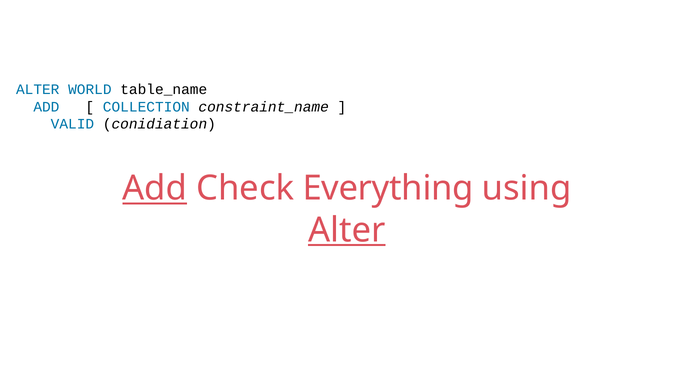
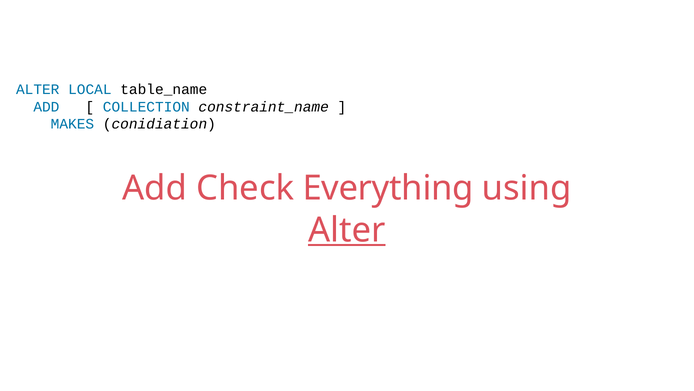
WORLD: WORLD -> LOCAL
VALID: VALID -> MAKES
Add at (155, 188) underline: present -> none
